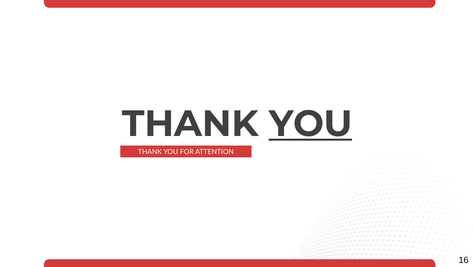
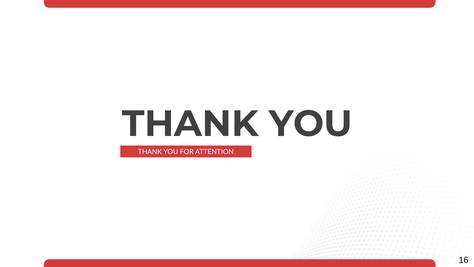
YOU at (311, 124) underline: present -> none
